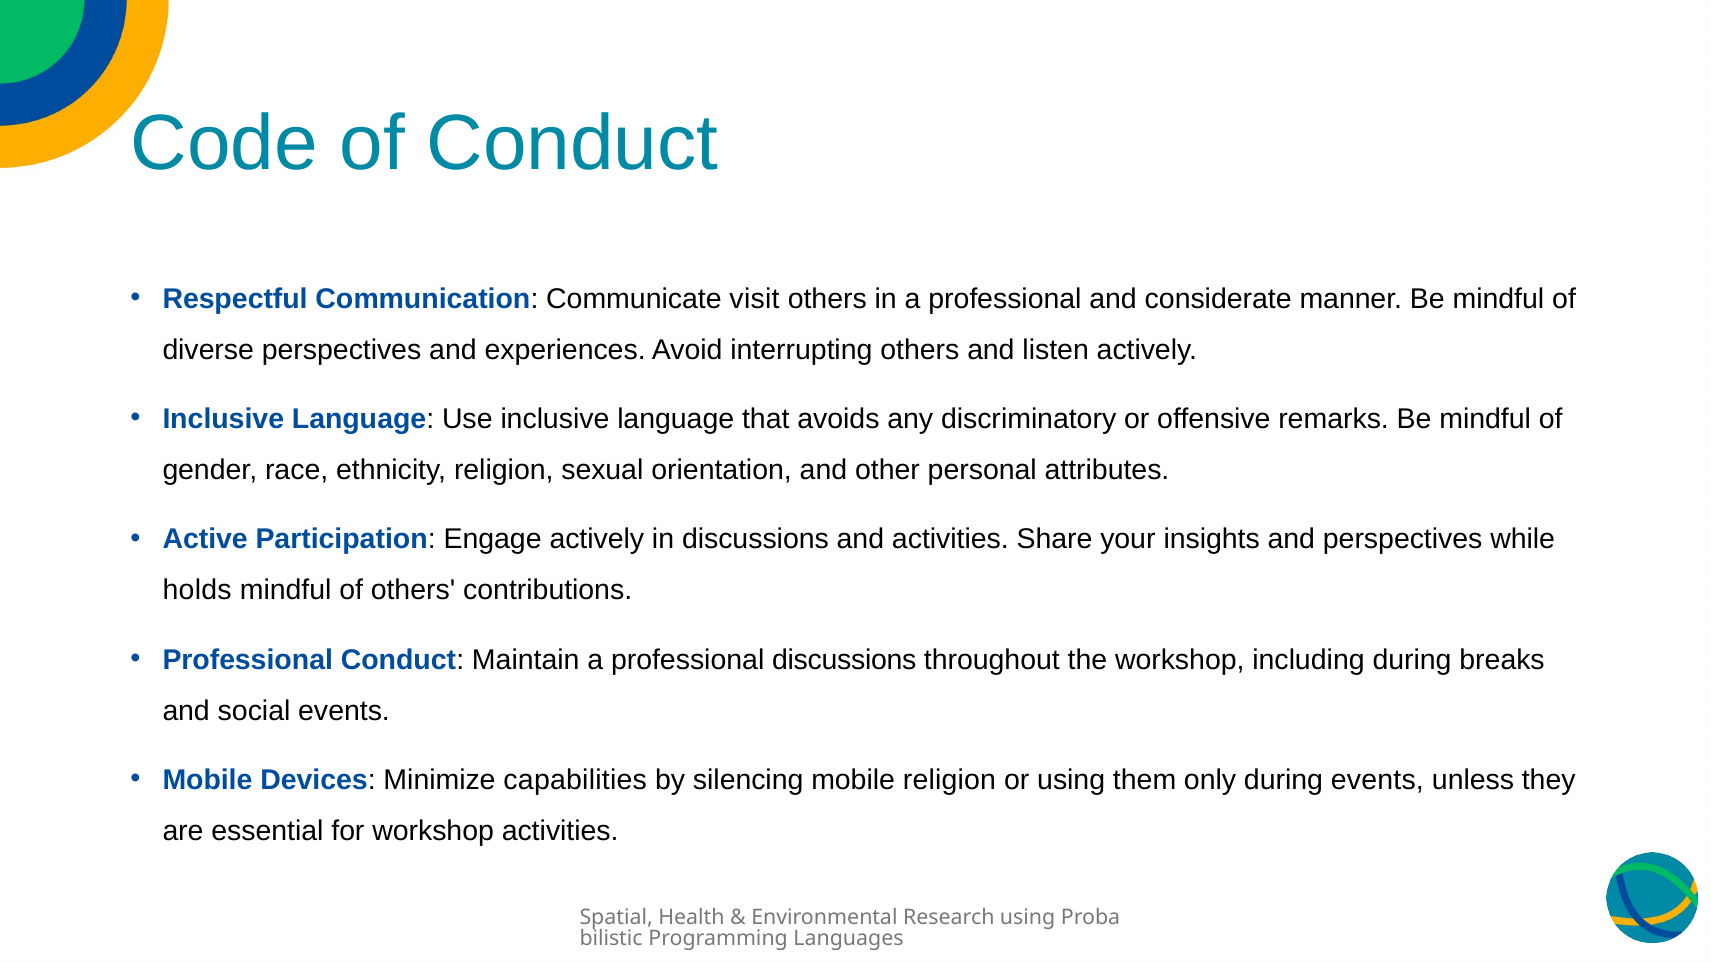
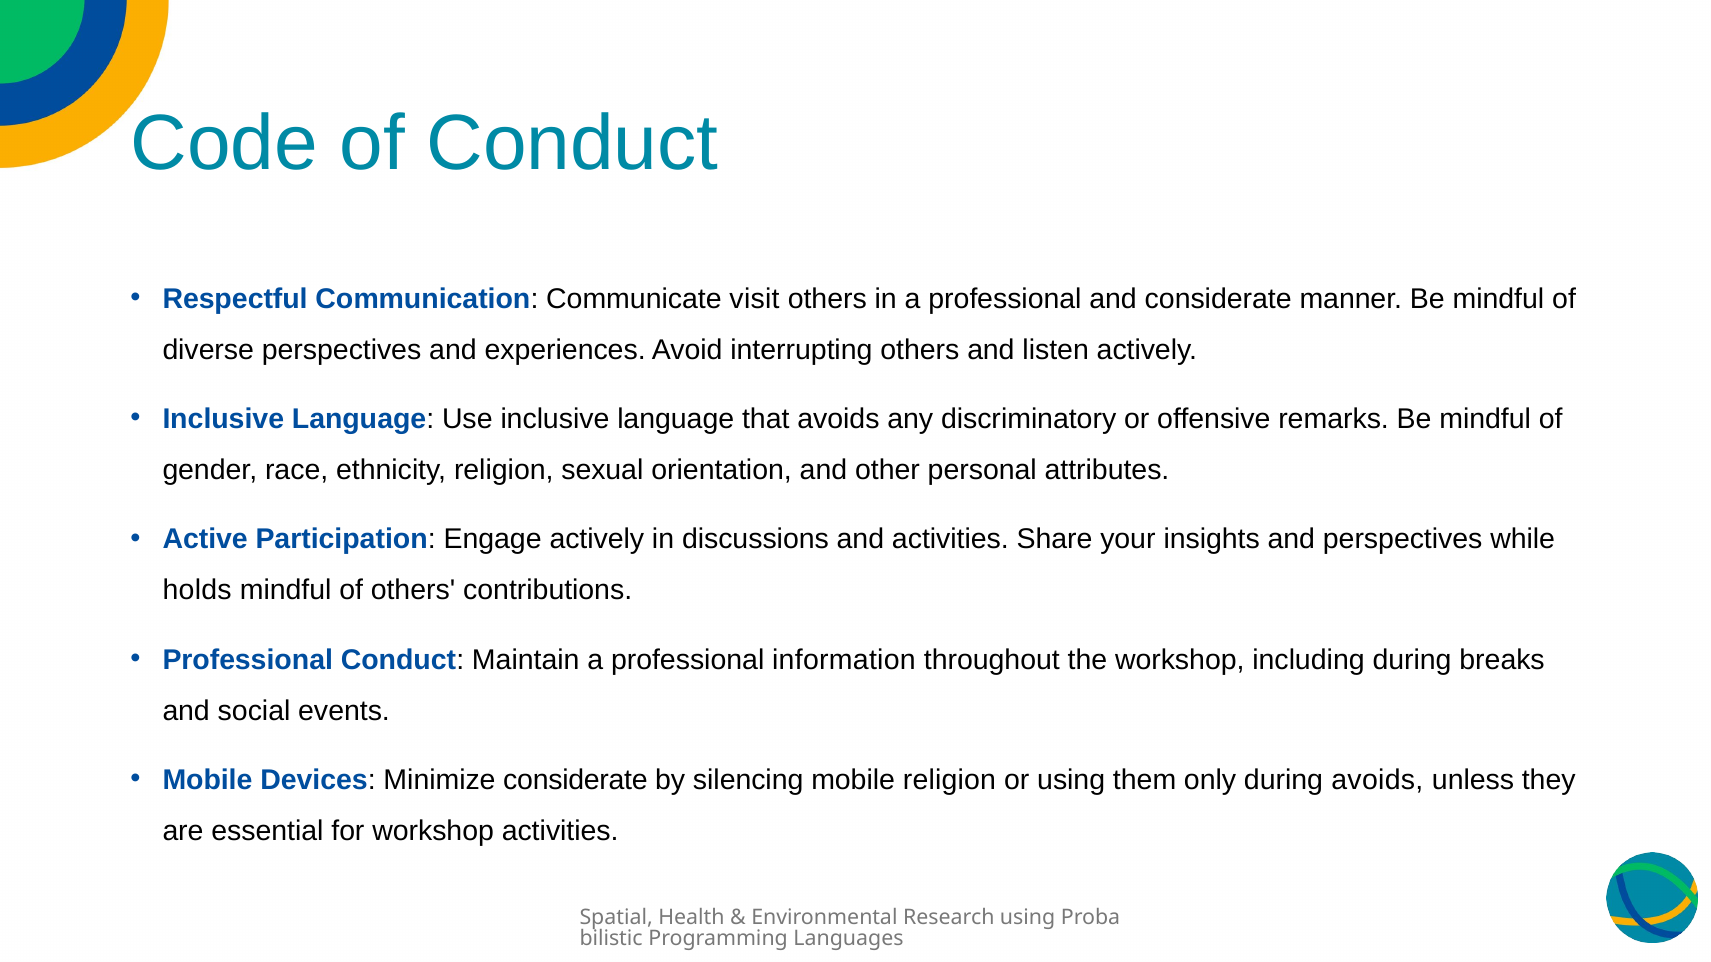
professional discussions: discussions -> information
Minimize capabilities: capabilities -> considerate
during events: events -> avoids
